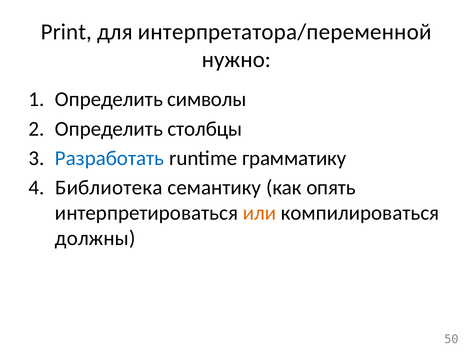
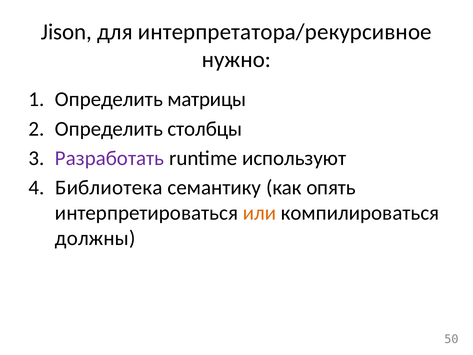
Print: Print -> Jison
интерпретатора/переменной: интерпретатора/переменной -> интерпретатора/рекурсивное
символы: символы -> матрицы
Разработать colour: blue -> purple
грамматику: грамматику -> используют
